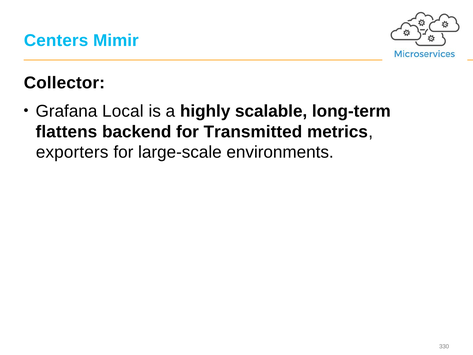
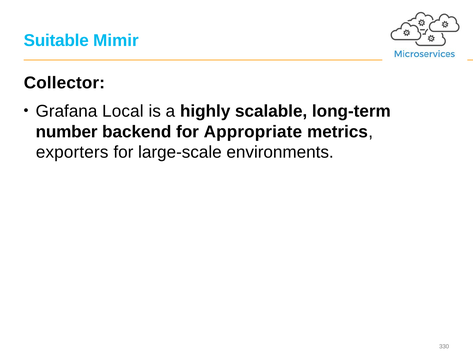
Centers: Centers -> Suitable
flattens: flattens -> number
Transmitted: Transmitted -> Appropriate
